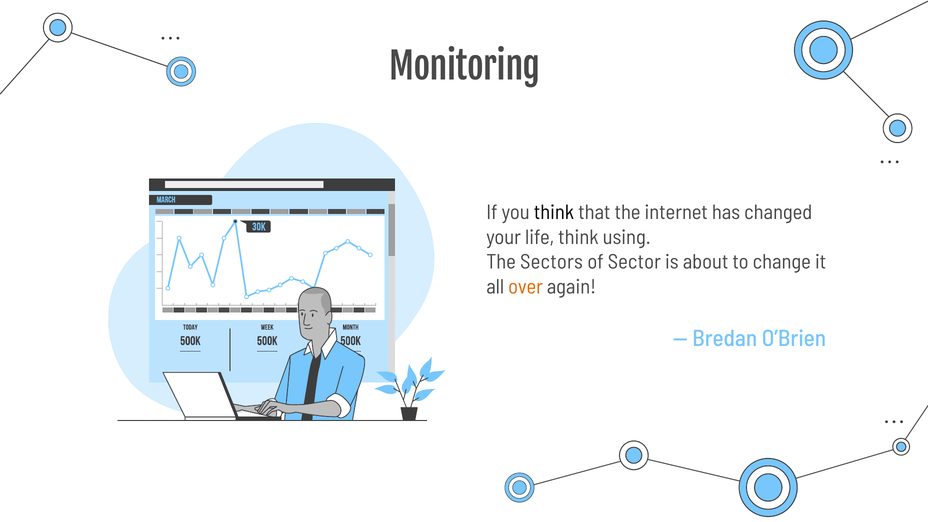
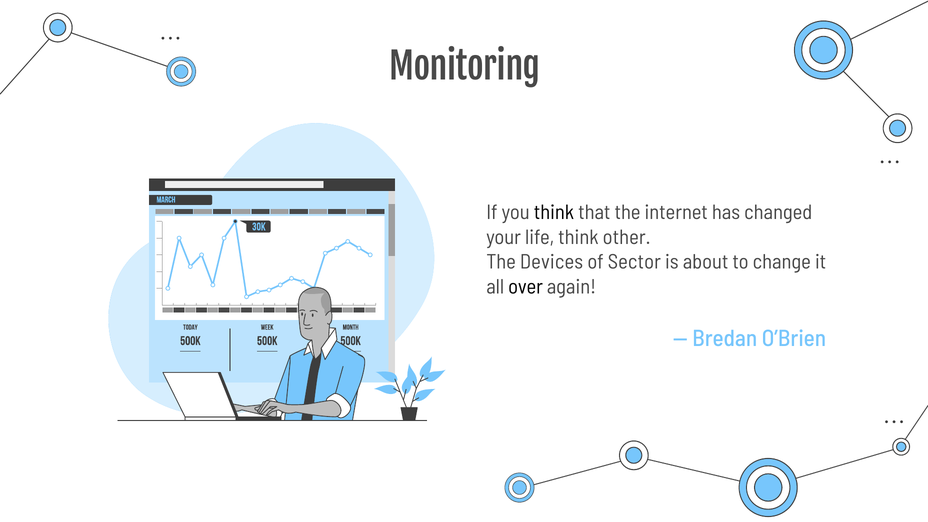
using: using -> other
Sectors: Sectors -> Devices
over colour: orange -> black
